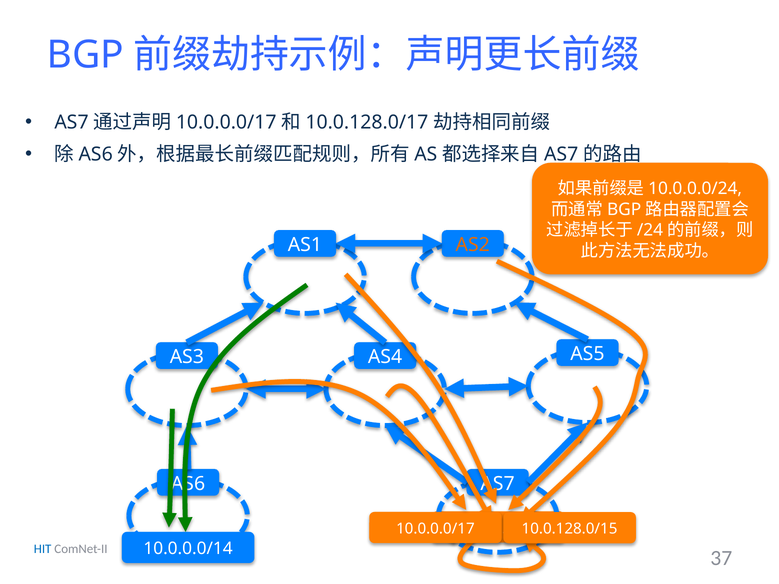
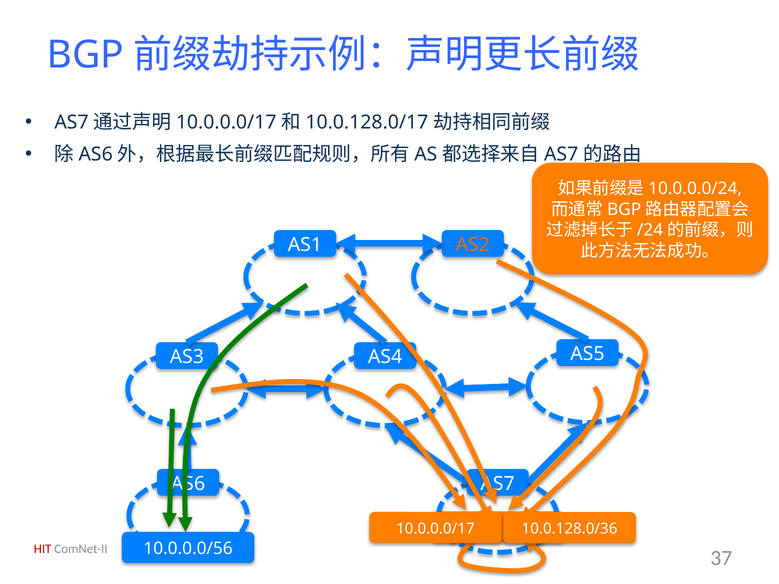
10.0.128.0/15: 10.0.128.0/15 -> 10.0.128.0/36
HIT colour: blue -> red
10.0.0.0/14: 10.0.0.0/14 -> 10.0.0.0/56
